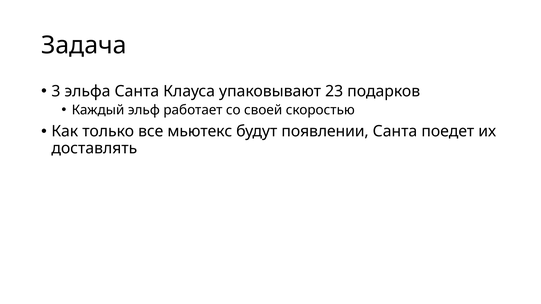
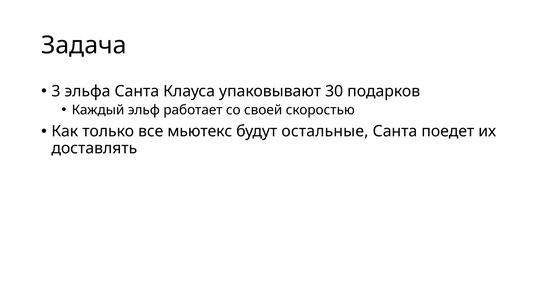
23: 23 -> 30
появлении: появлении -> остальные
